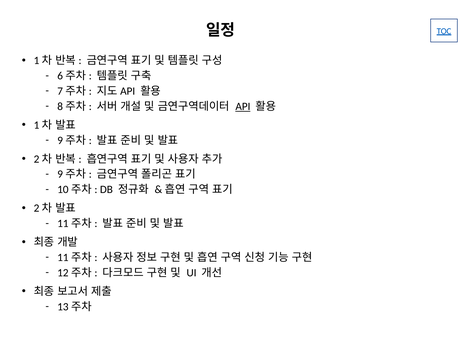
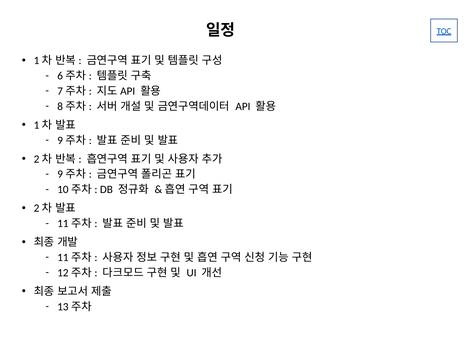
API underline: present -> none
